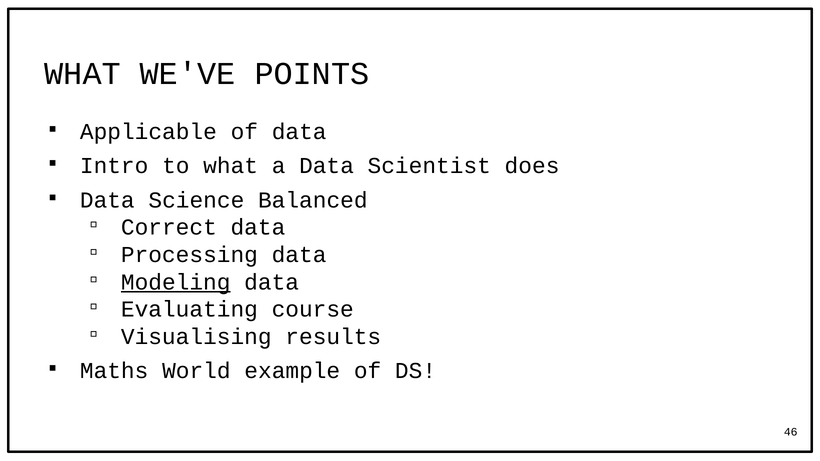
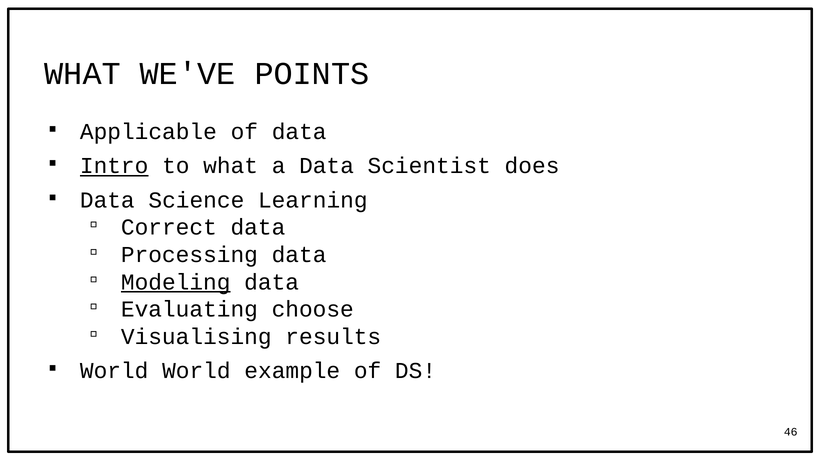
Intro underline: none -> present
Balanced: Balanced -> Learning
course: course -> choose
Maths at (114, 371): Maths -> World
